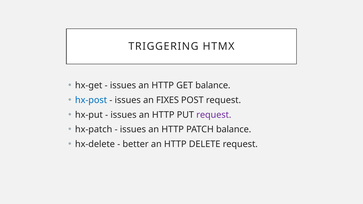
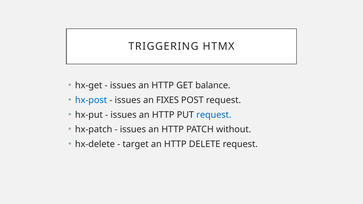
request at (214, 115) colour: purple -> blue
PATCH balance: balance -> without
better: better -> target
